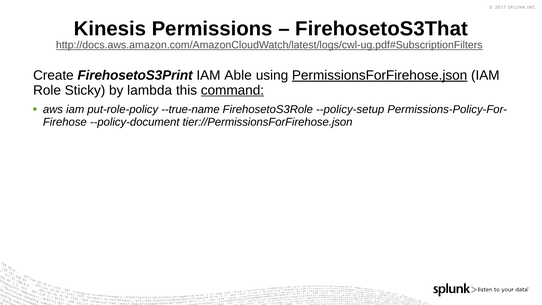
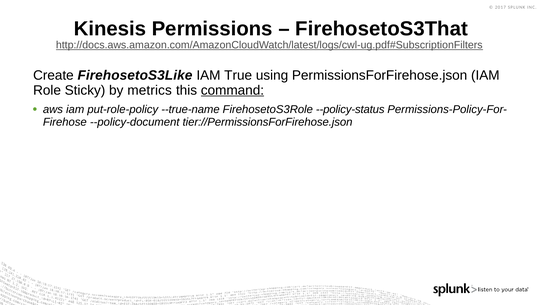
FirehosetoS3Print: FirehosetoS3Print -> FirehosetoS3Like
Able: Able -> True
PermissionsForFirehose.json underline: present -> none
lambda: lambda -> metrics
--policy-setup: --policy-setup -> --policy-status
